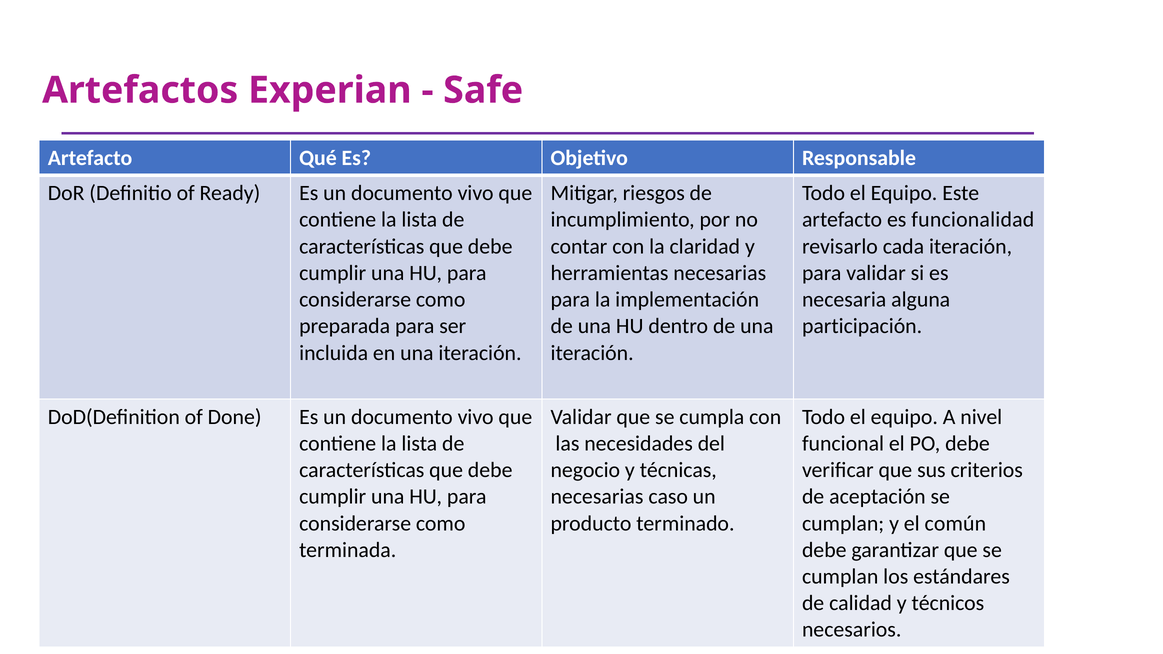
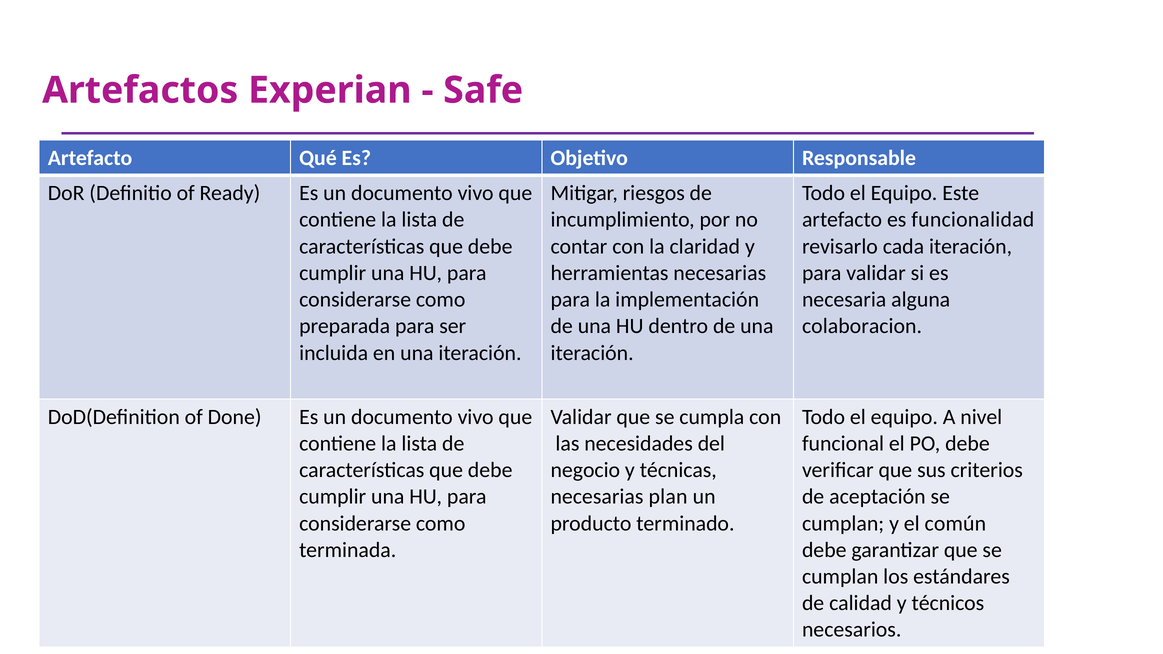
participación: participación -> colaboracion
caso: caso -> plan
